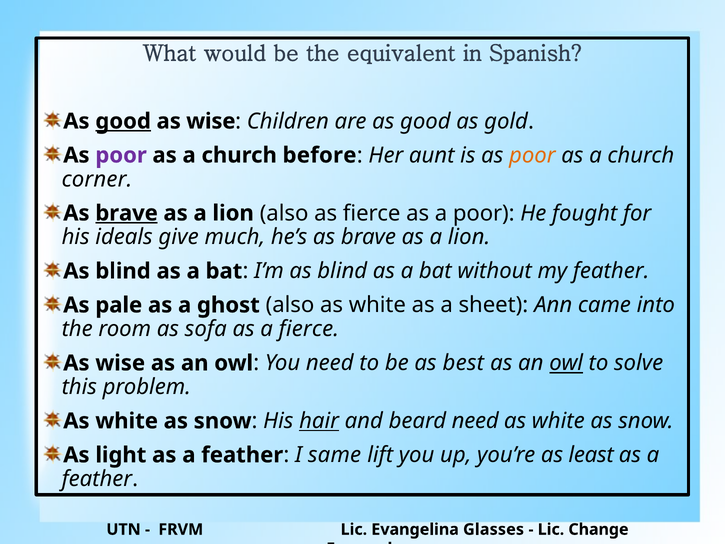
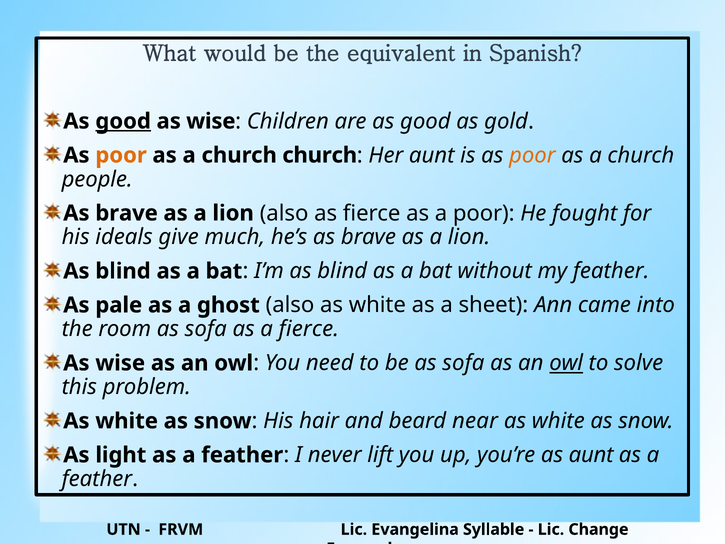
poor at (121, 155) colour: purple -> orange
church before: before -> church
corner: corner -> people
brave at (127, 213) underline: present -> none
be as best: best -> sofa
hair underline: present -> none
beard need: need -> near
same: same -> never
as least: least -> aunt
Glasses: Glasses -> Syllable
